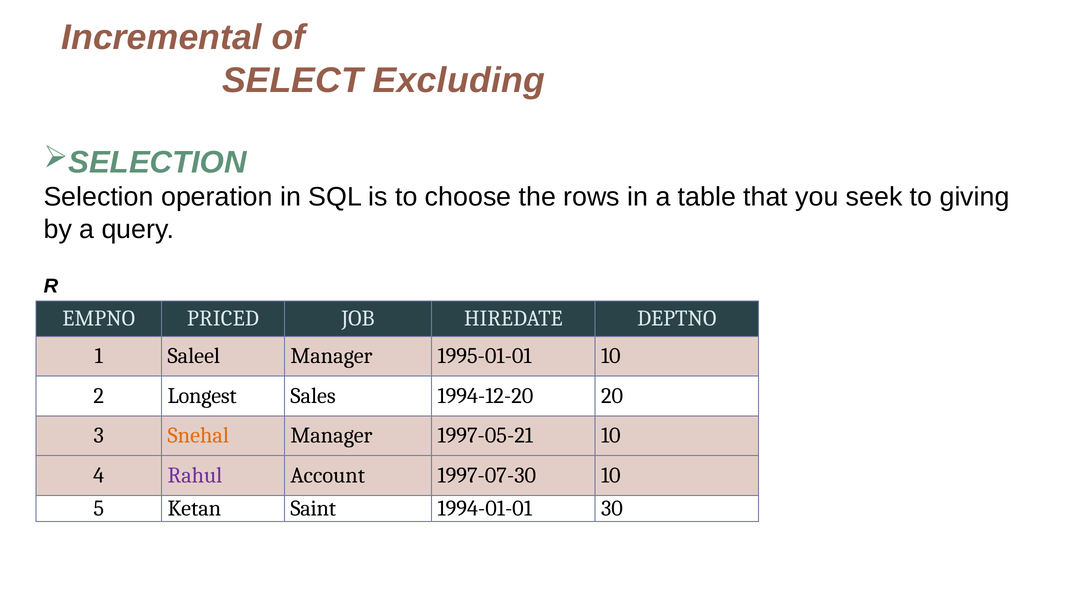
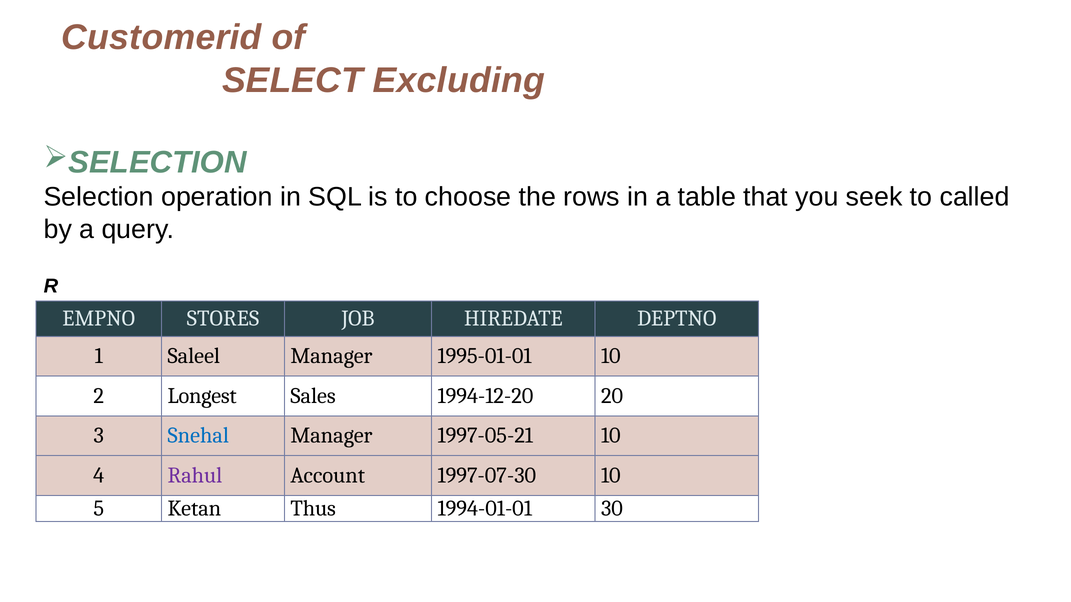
Incremental: Incremental -> Customerid
giving: giving -> called
PRICED: PRICED -> STORES
Snehal colour: orange -> blue
Saint: Saint -> Thus
